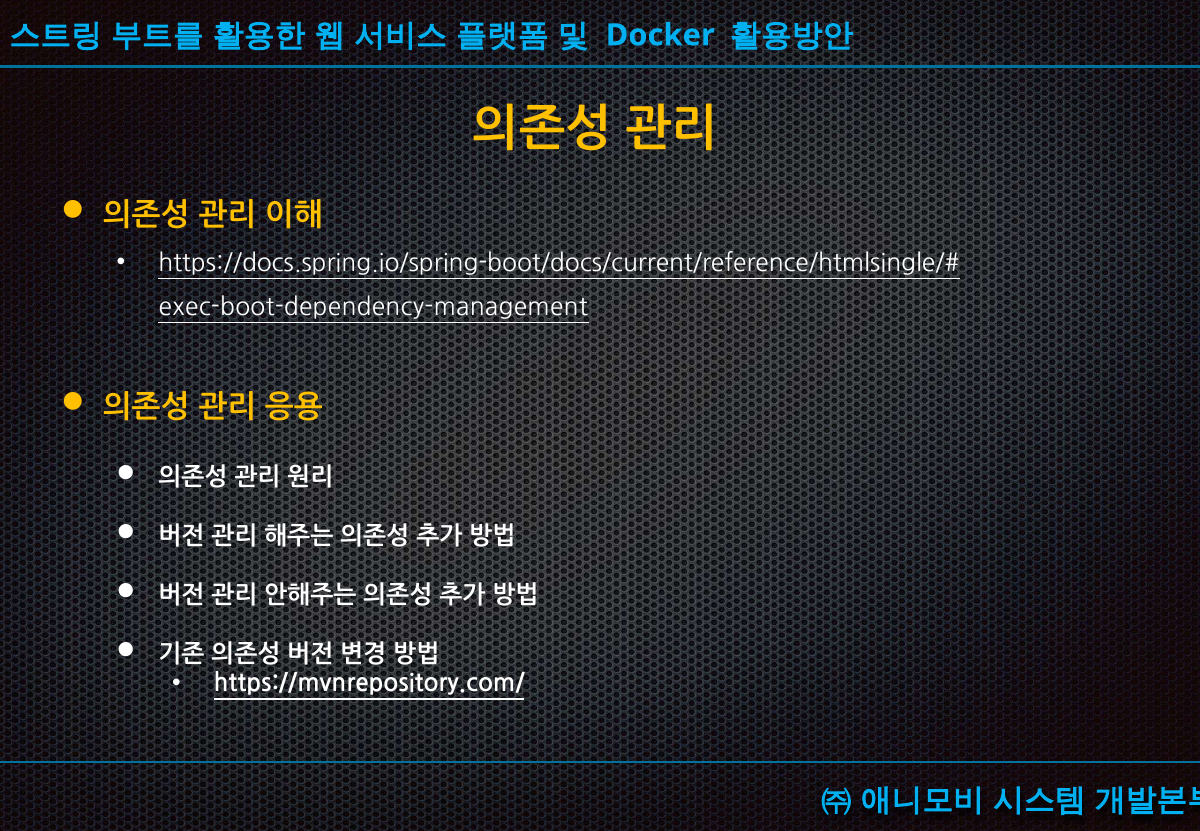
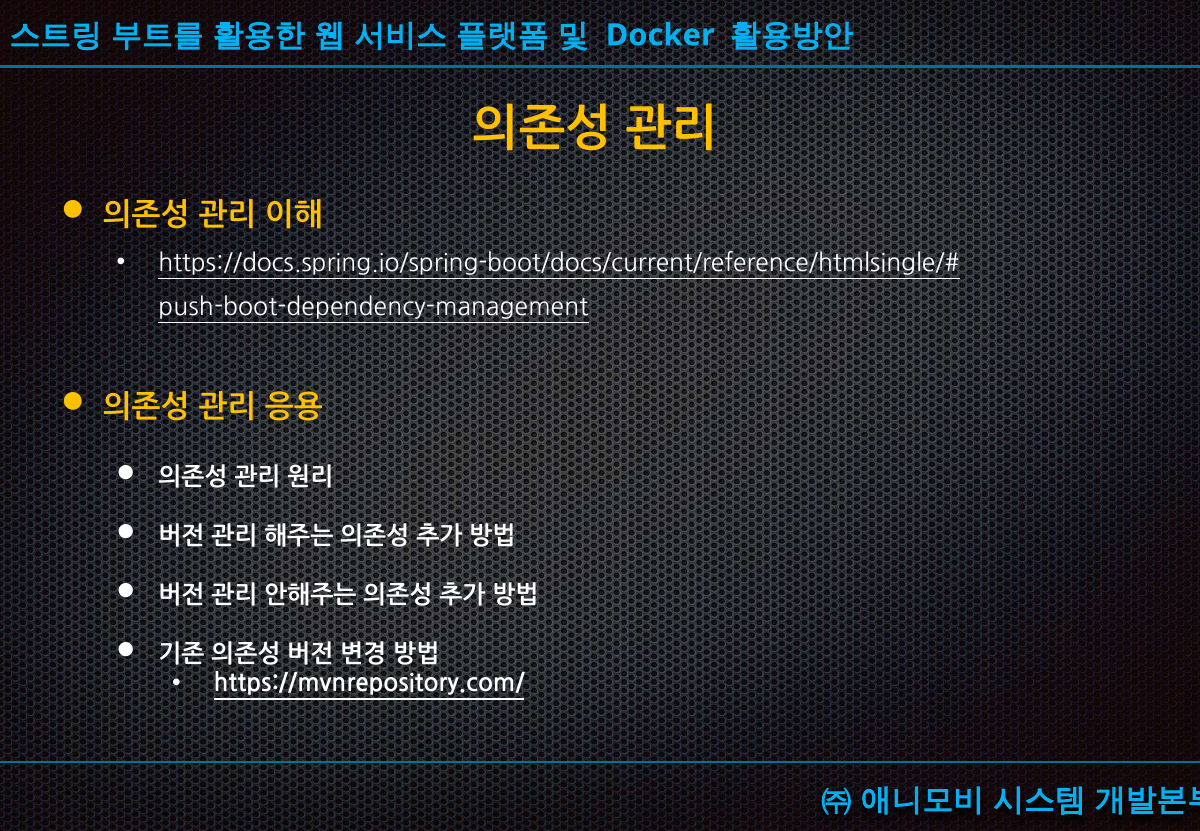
exec-boot-dependency-management: exec-boot-dependency-management -> push-boot-dependency-management
